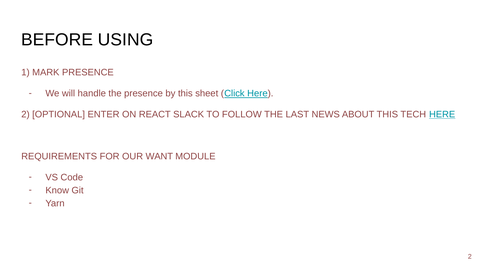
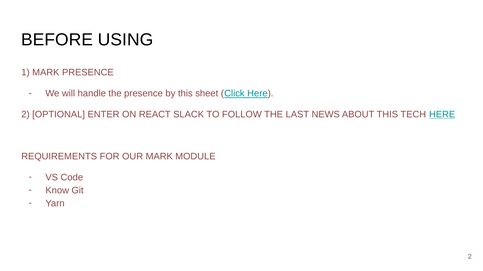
OUR WANT: WANT -> MARK
